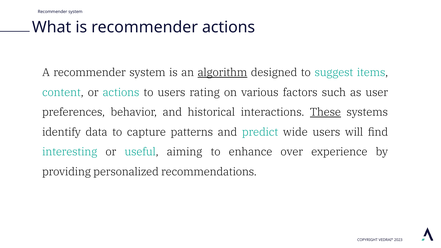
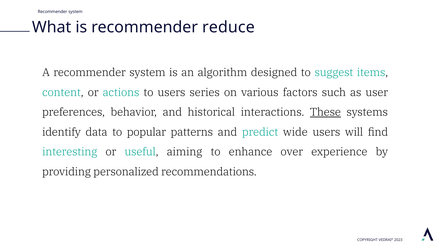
recommender actions: actions -> reduce
algorithm underline: present -> none
rating: rating -> series
capture: capture -> popular
